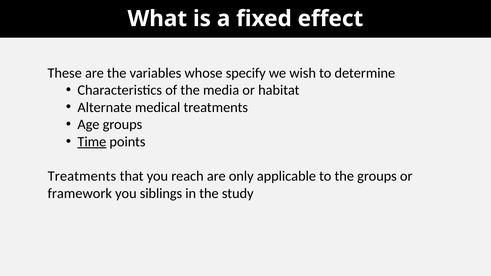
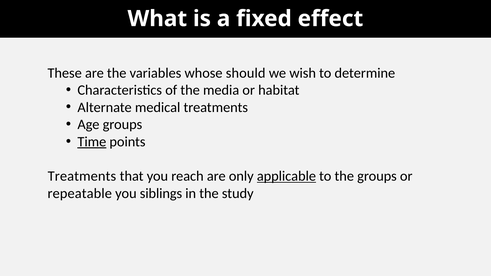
specify: specify -> should
applicable underline: none -> present
framework: framework -> repeatable
